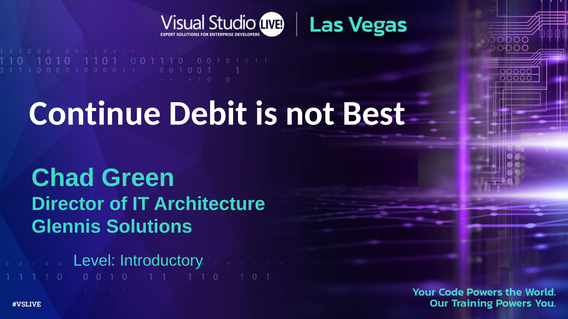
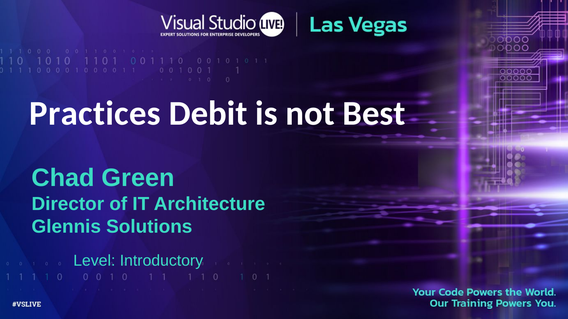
Continue: Continue -> Practices
